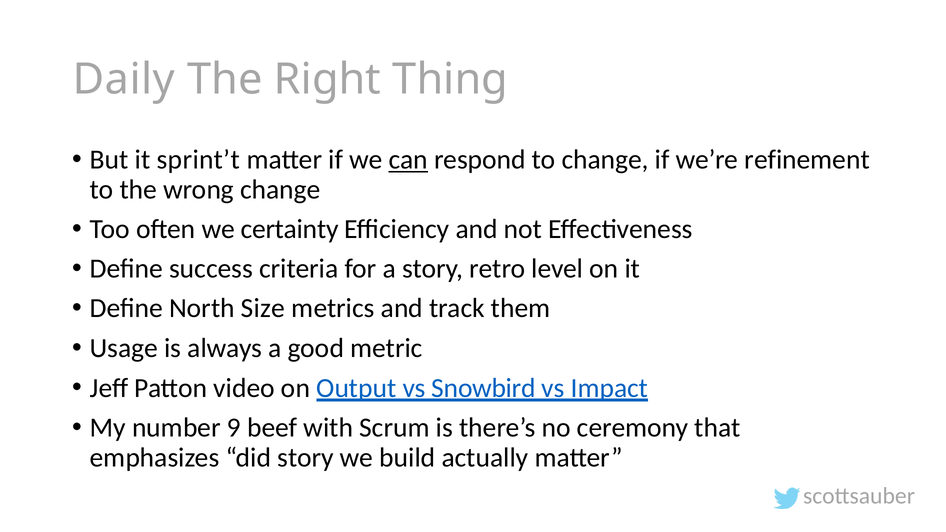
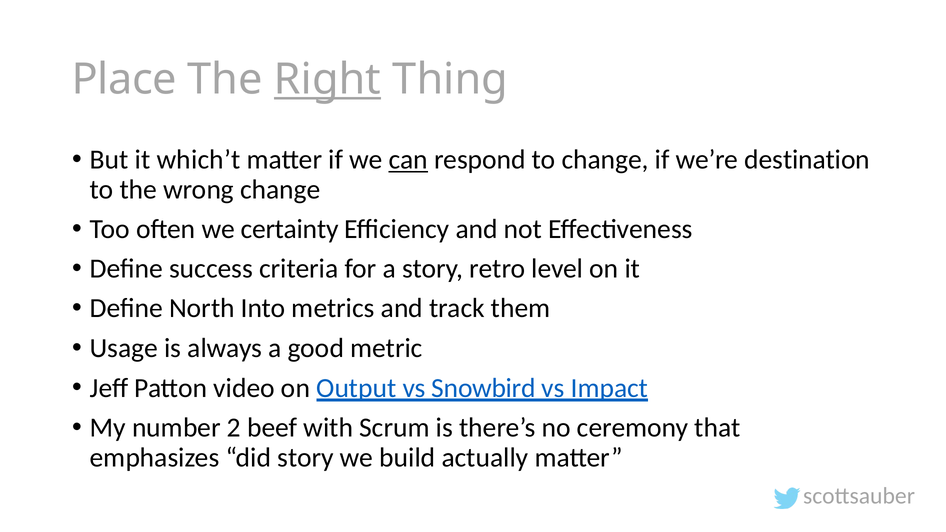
Daily: Daily -> Place
Right underline: none -> present
sprint’t: sprint’t -> which’t
refinement: refinement -> destination
Size: Size -> Into
9: 9 -> 2
